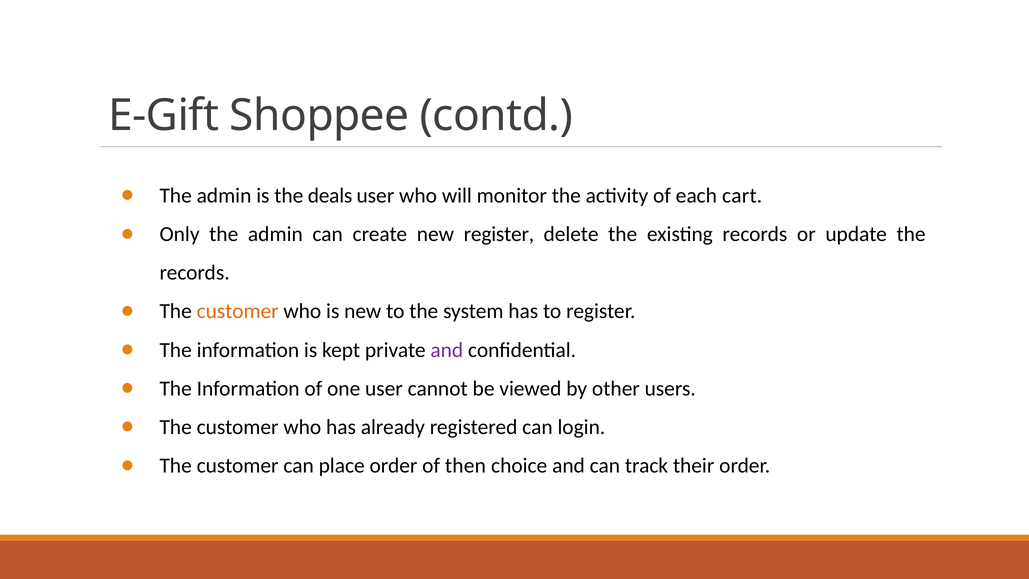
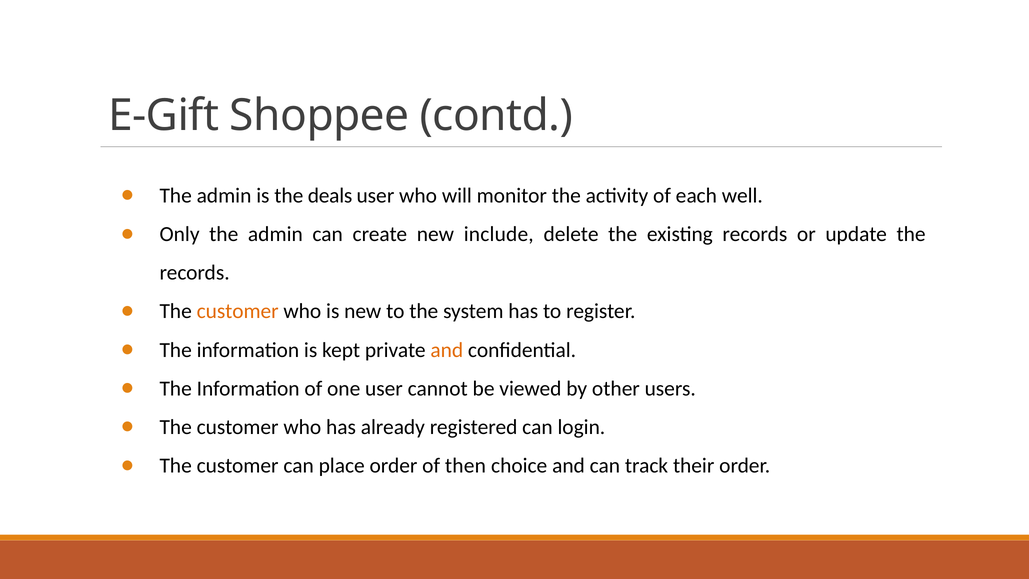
cart: cart -> well
new register: register -> include
and at (447, 350) colour: purple -> orange
